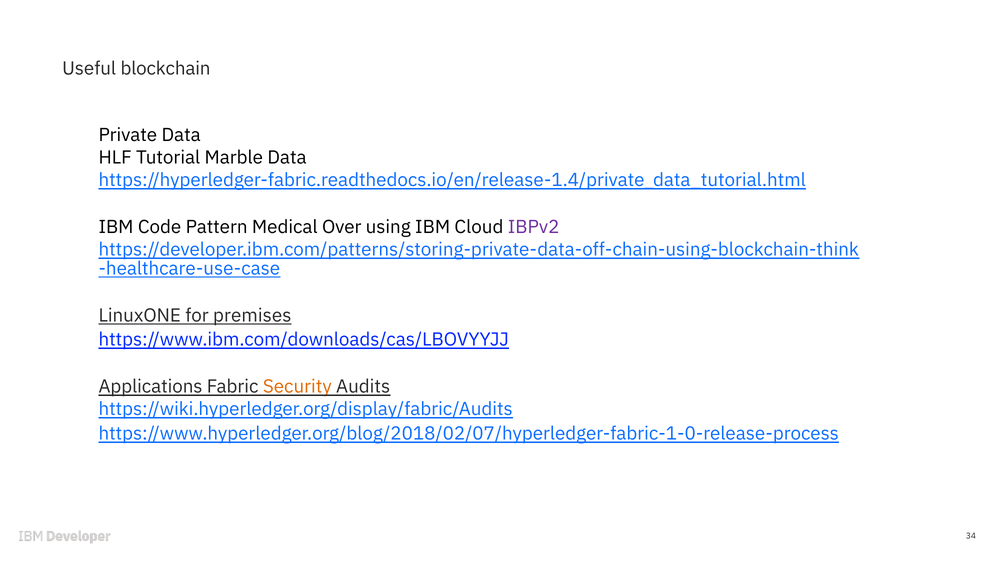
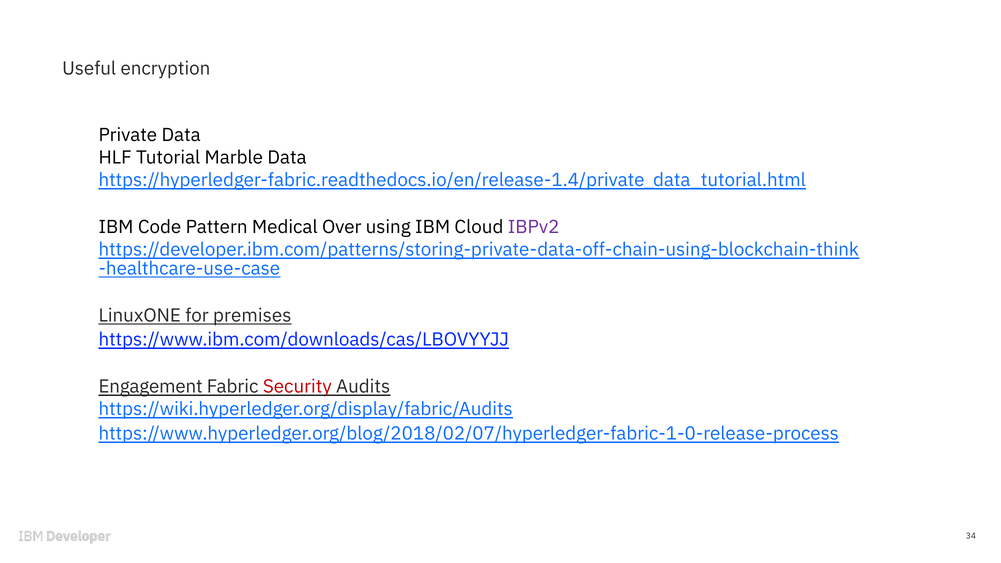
blockchain: blockchain -> encryption
Applications: Applications -> Engagement
Security colour: orange -> red
